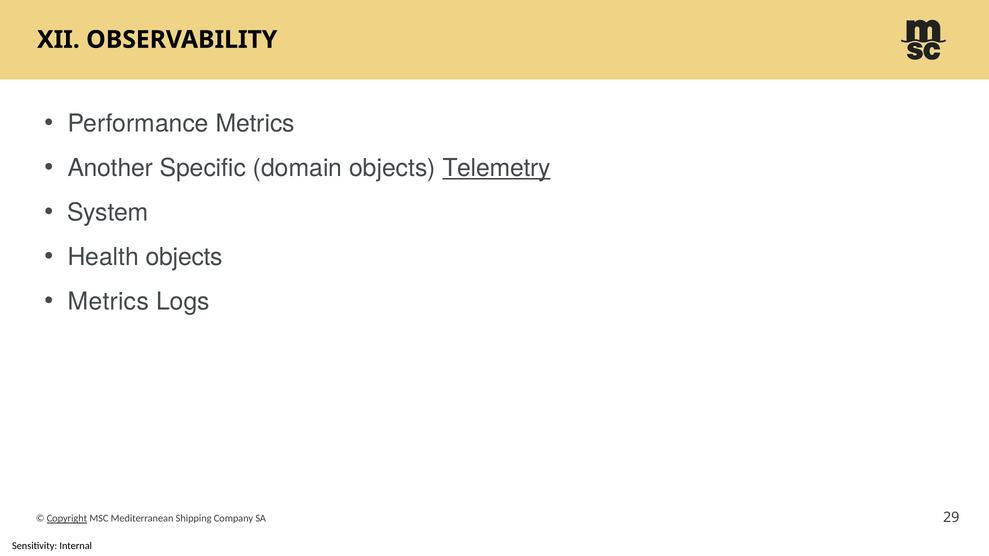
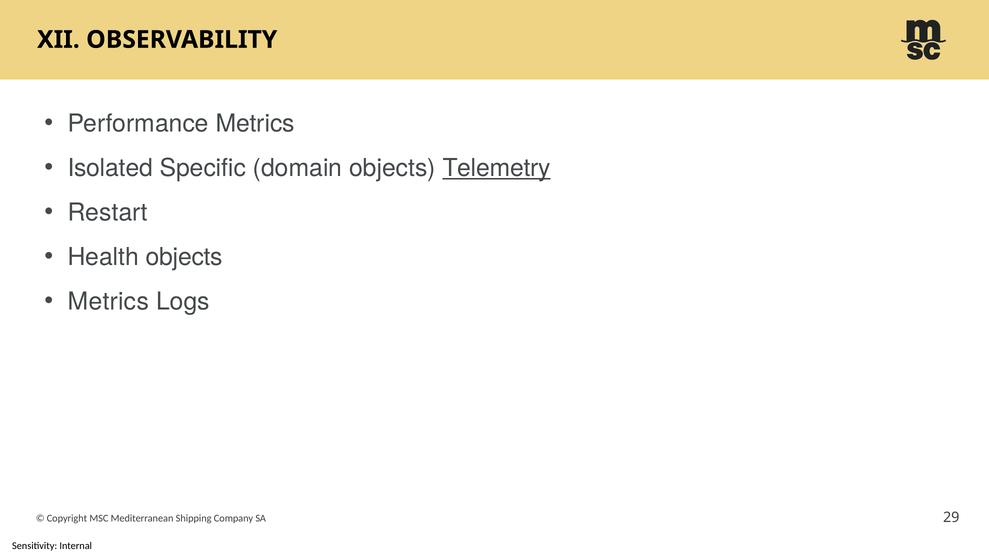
Another: Another -> Isolated
System: System -> Restart
Copyright underline: present -> none
